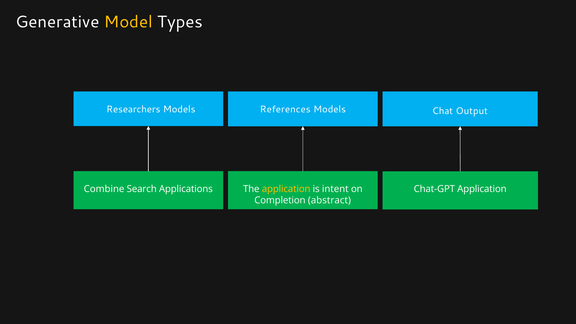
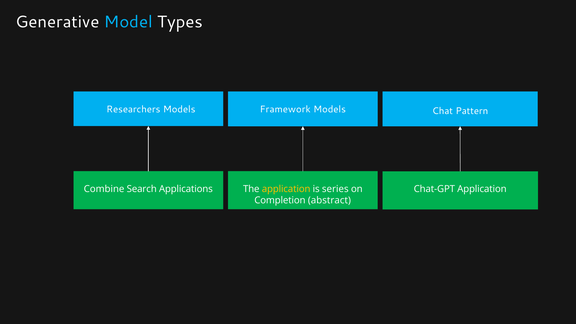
Model colour: yellow -> light blue
References: References -> Framework
Output: Output -> Pattern
intent: intent -> series
